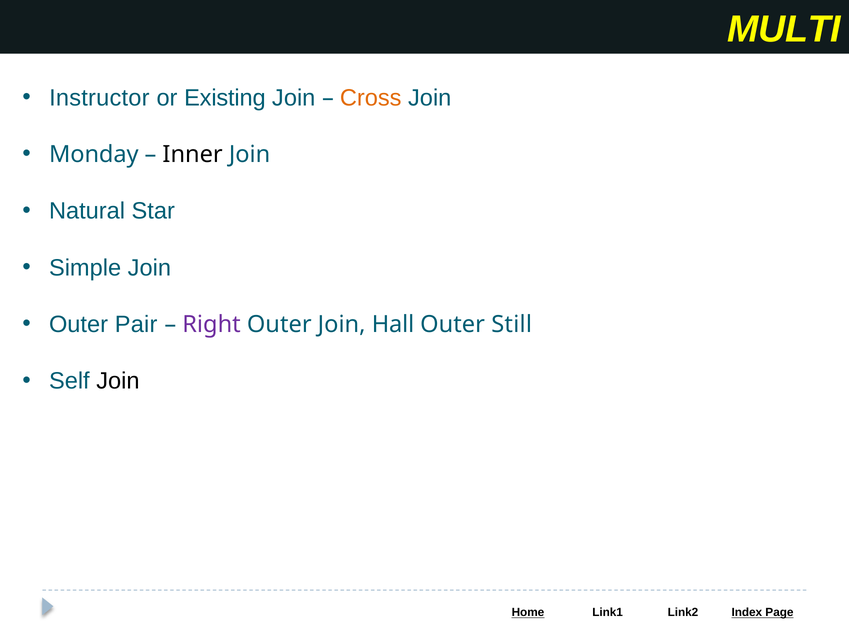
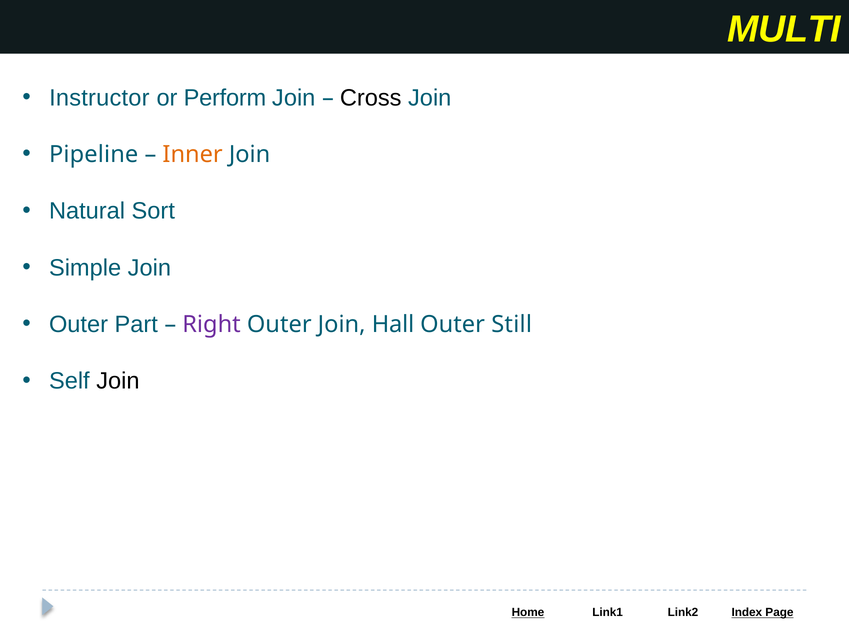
Existing: Existing -> Perform
Cross colour: orange -> black
Monday: Monday -> Pipeline
Inner colour: black -> orange
Star: Star -> Sort
Pair: Pair -> Part
